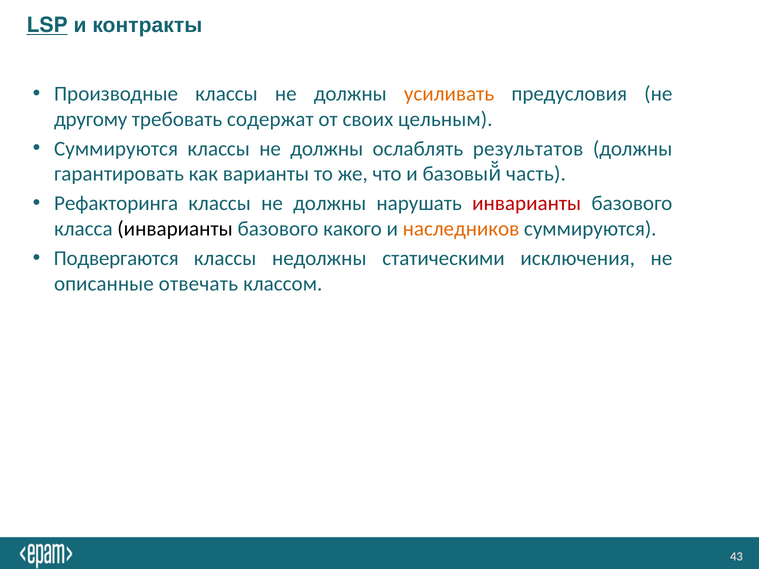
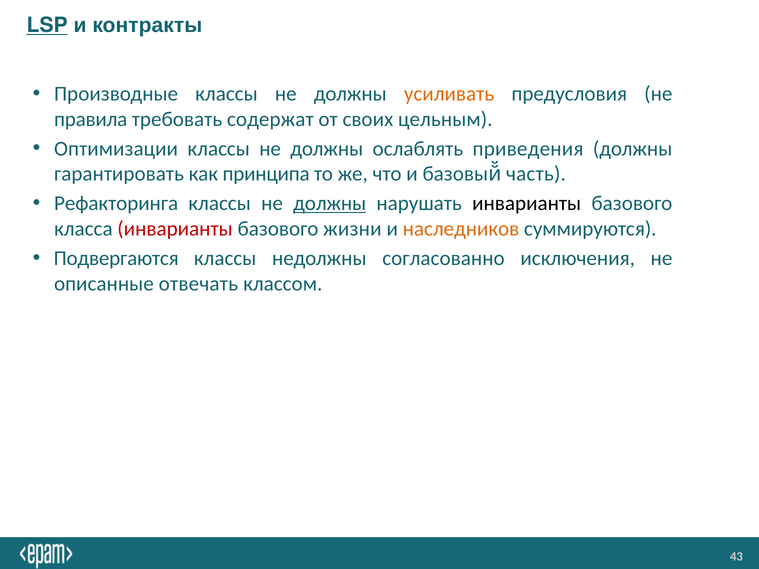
другому: другому -> правила
Суммируются at (116, 149): Суммируются -> Оптимизации
результатов: результатов -> приведения
варианты: варианты -> принципа
должны at (330, 204) underline: none -> present
инварианты at (527, 204) colour: red -> black
инварианты at (175, 229) colour: black -> red
какого: какого -> жизни
статическими: статическими -> согласованно
